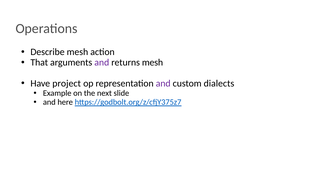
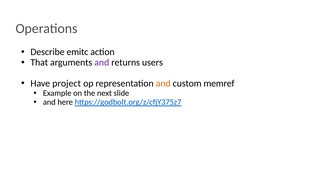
Describe mesh: mesh -> emitc
returns mesh: mesh -> users
and at (163, 83) colour: purple -> orange
dialects: dialects -> memref
